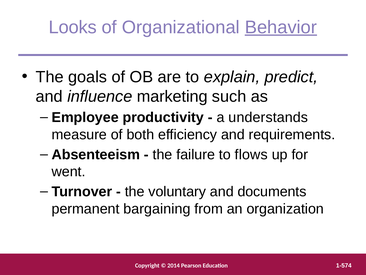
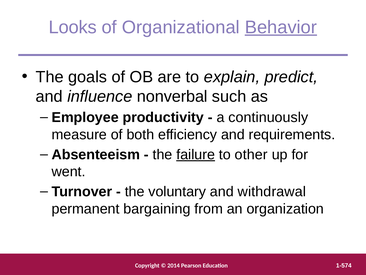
marketing: marketing -> nonverbal
understands: understands -> continuously
failure underline: none -> present
flows: flows -> other
documents: documents -> withdrawal
